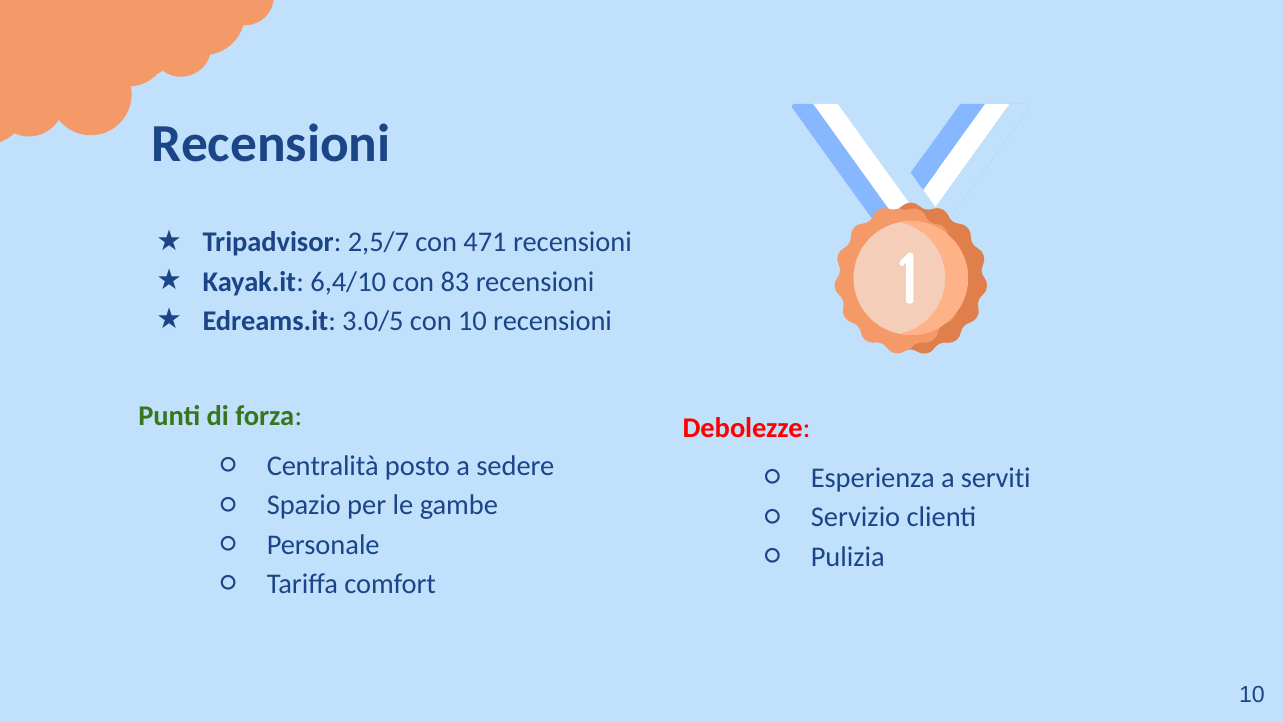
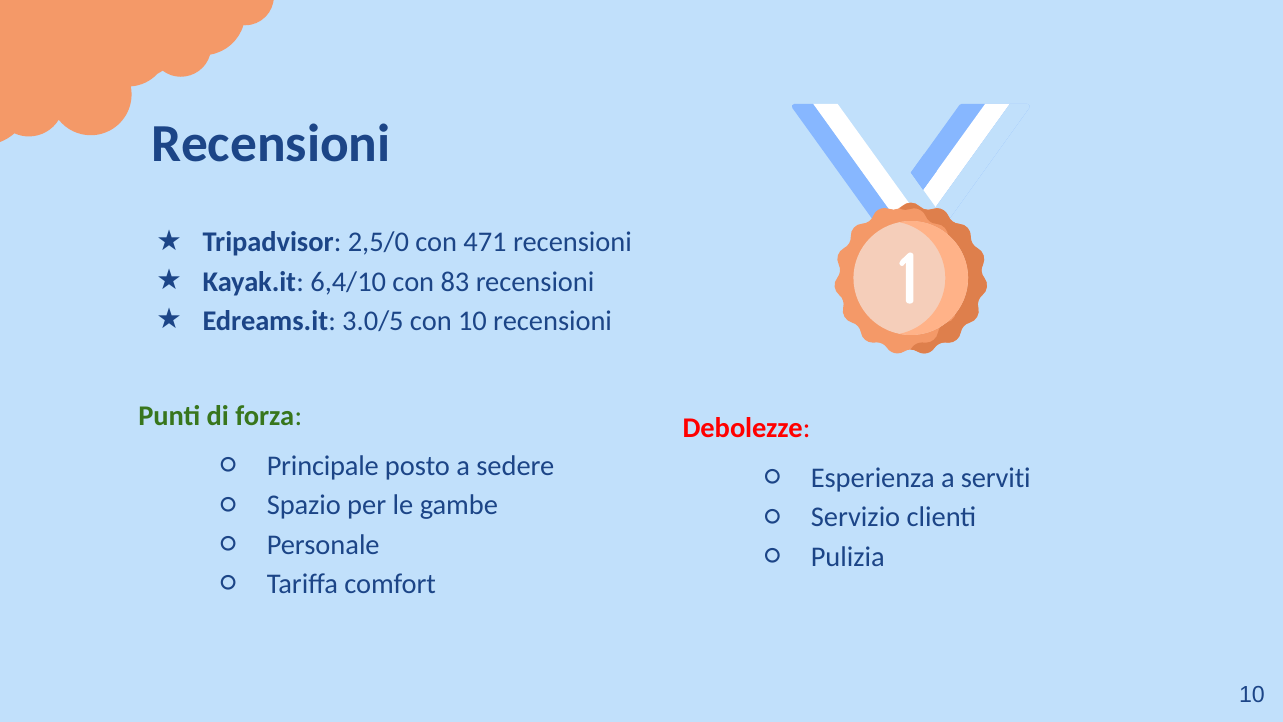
2,5/7: 2,5/7 -> 2,5/0
Centralità: Centralità -> Principale
